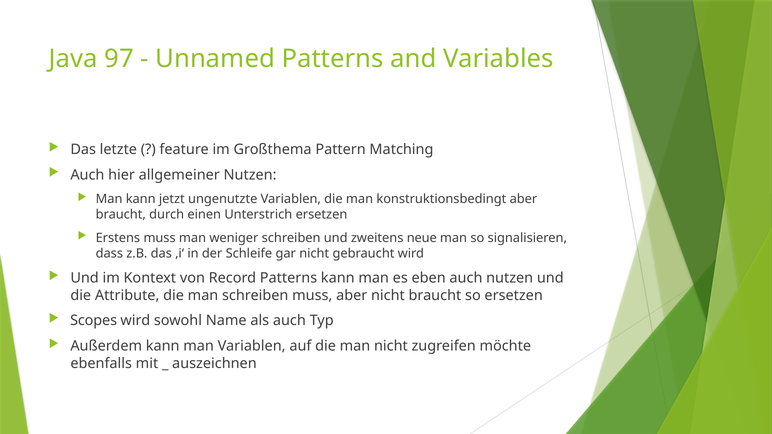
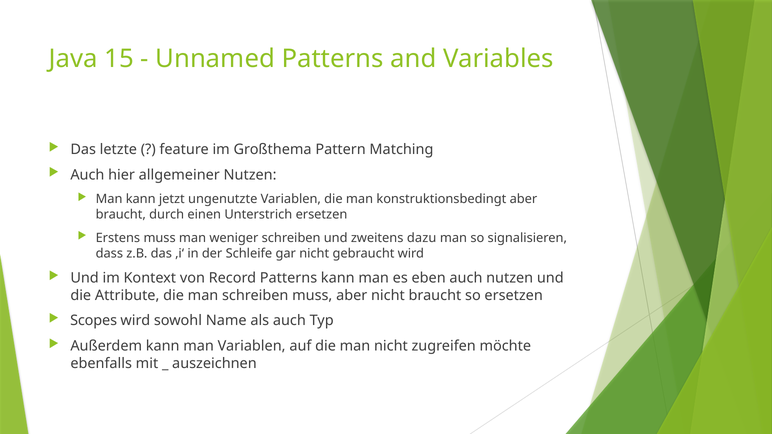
97: 97 -> 15
neue: neue -> dazu
